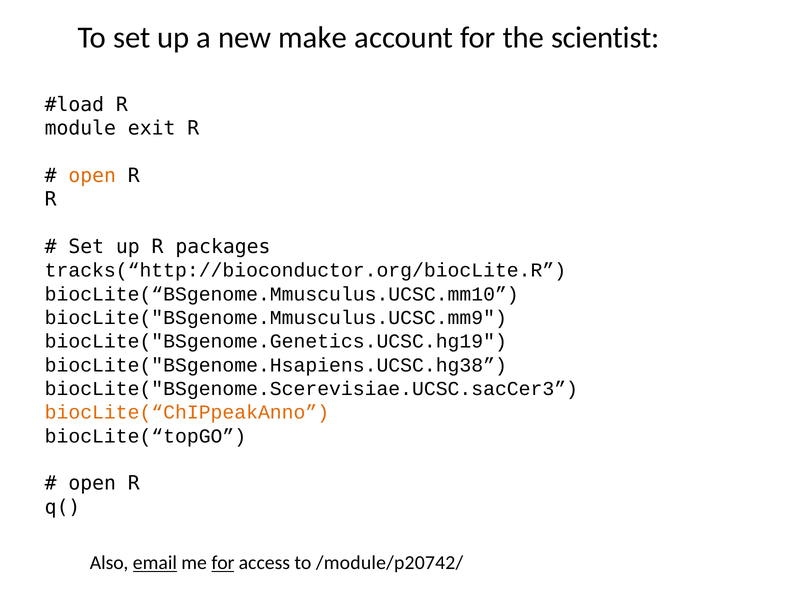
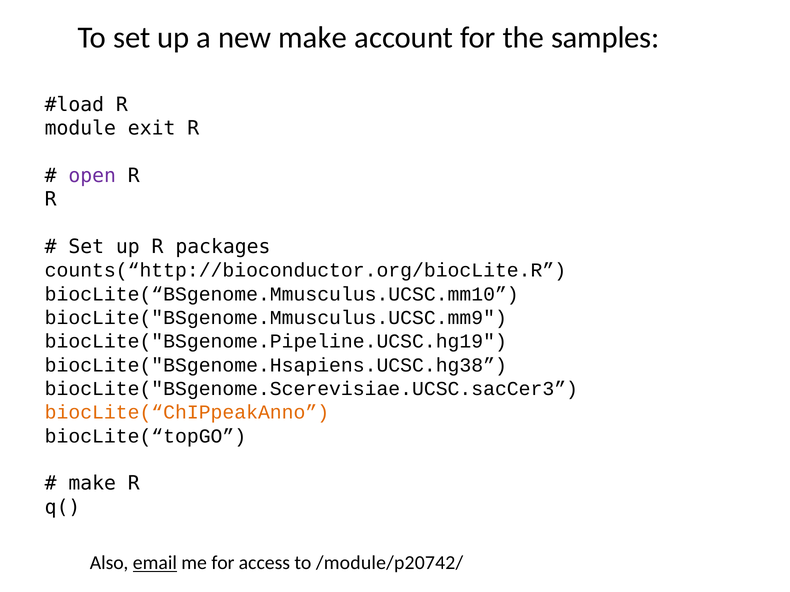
scientist: scientist -> samples
open at (92, 176) colour: orange -> purple
tracks(“http://bioconductor.org/biocLite.R: tracks(“http://bioconductor.org/biocLite.R -> counts(“http://bioconductor.org/biocLite.R
biocLite("BSgenome.Genetics.UCSC.hg19: biocLite("BSgenome.Genetics.UCSC.hg19 -> biocLite("BSgenome.Pipeline.UCSC.hg19
open at (92, 484): open -> make
for at (223, 563) underline: present -> none
